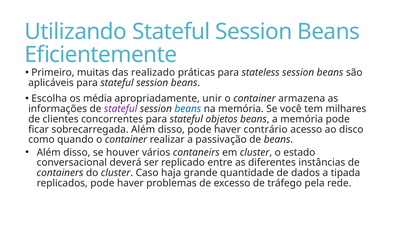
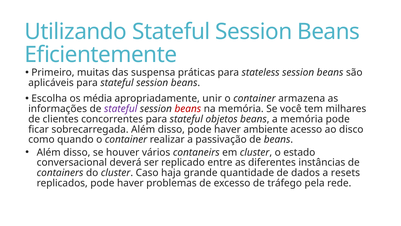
realizado: realizado -> suspensa
beans at (188, 109) colour: blue -> red
contrário: contrário -> ambiente
tipada: tipada -> resets
